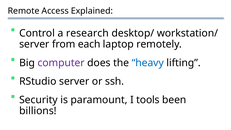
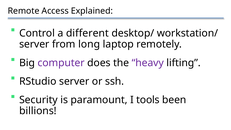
research: research -> different
each: each -> long
heavy colour: blue -> purple
